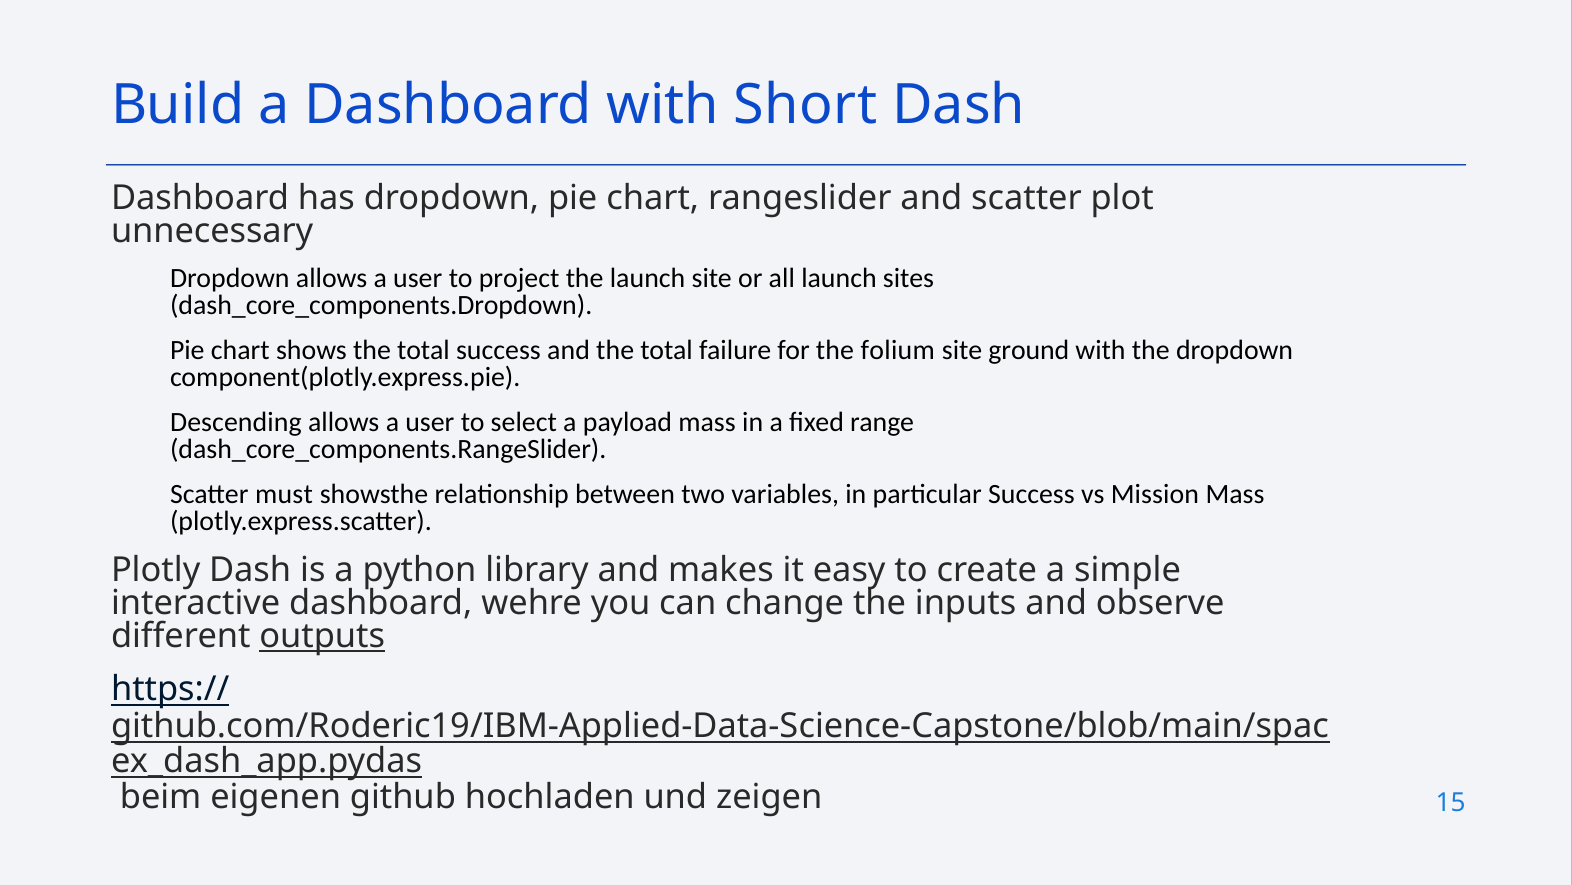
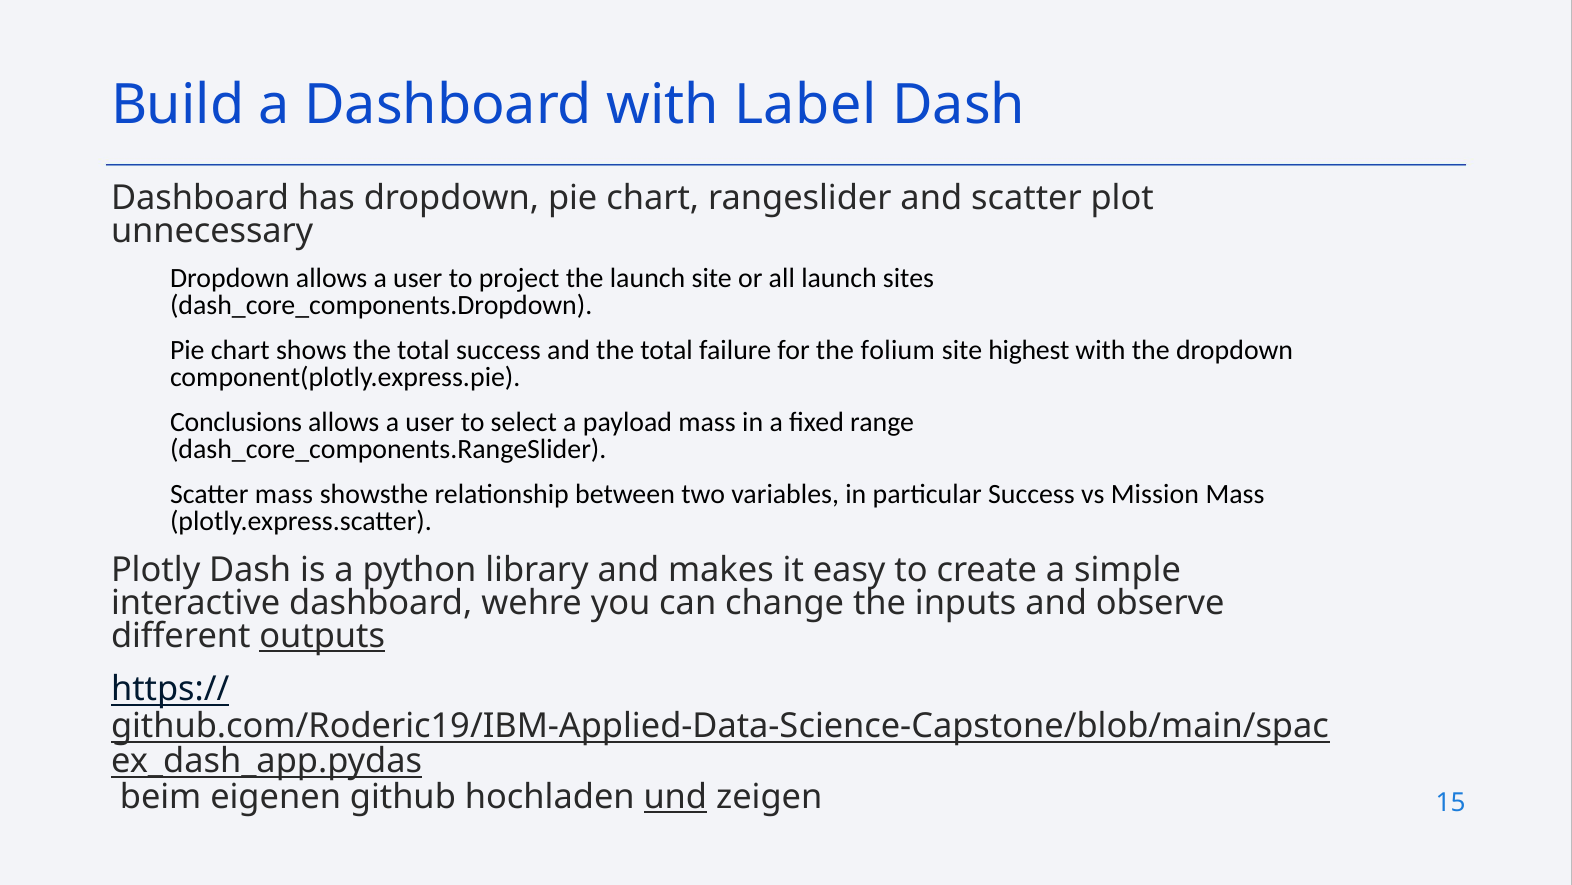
Short: Short -> Label
ground: ground -> highest
Descending: Descending -> Conclusions
Scatter must: must -> mass
und underline: none -> present
